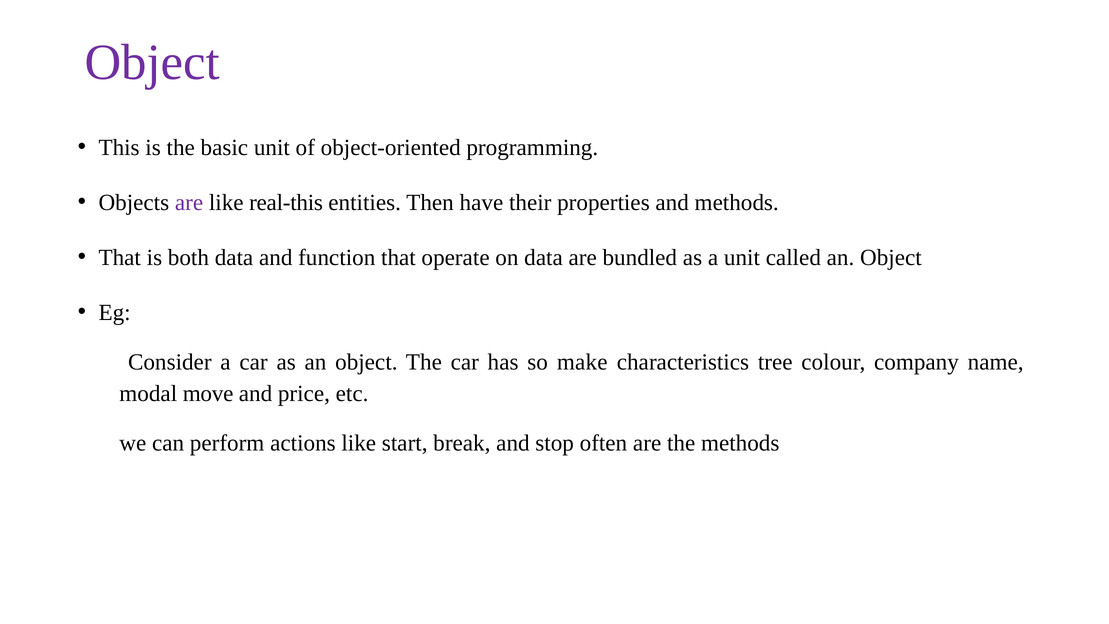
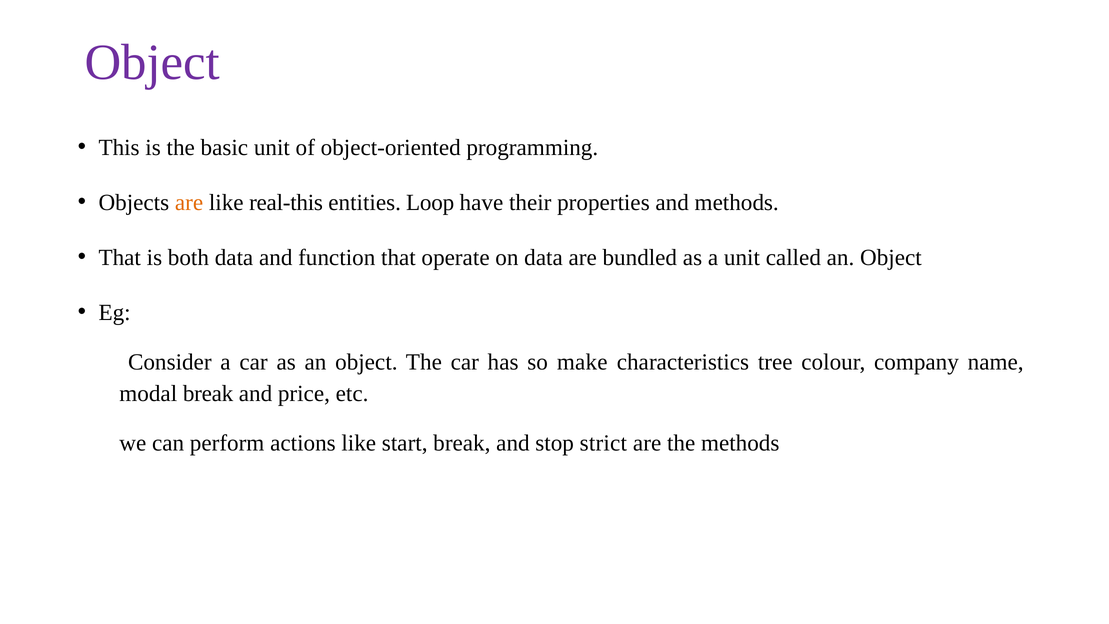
are at (189, 202) colour: purple -> orange
Then: Then -> Loop
modal move: move -> break
often: often -> strict
